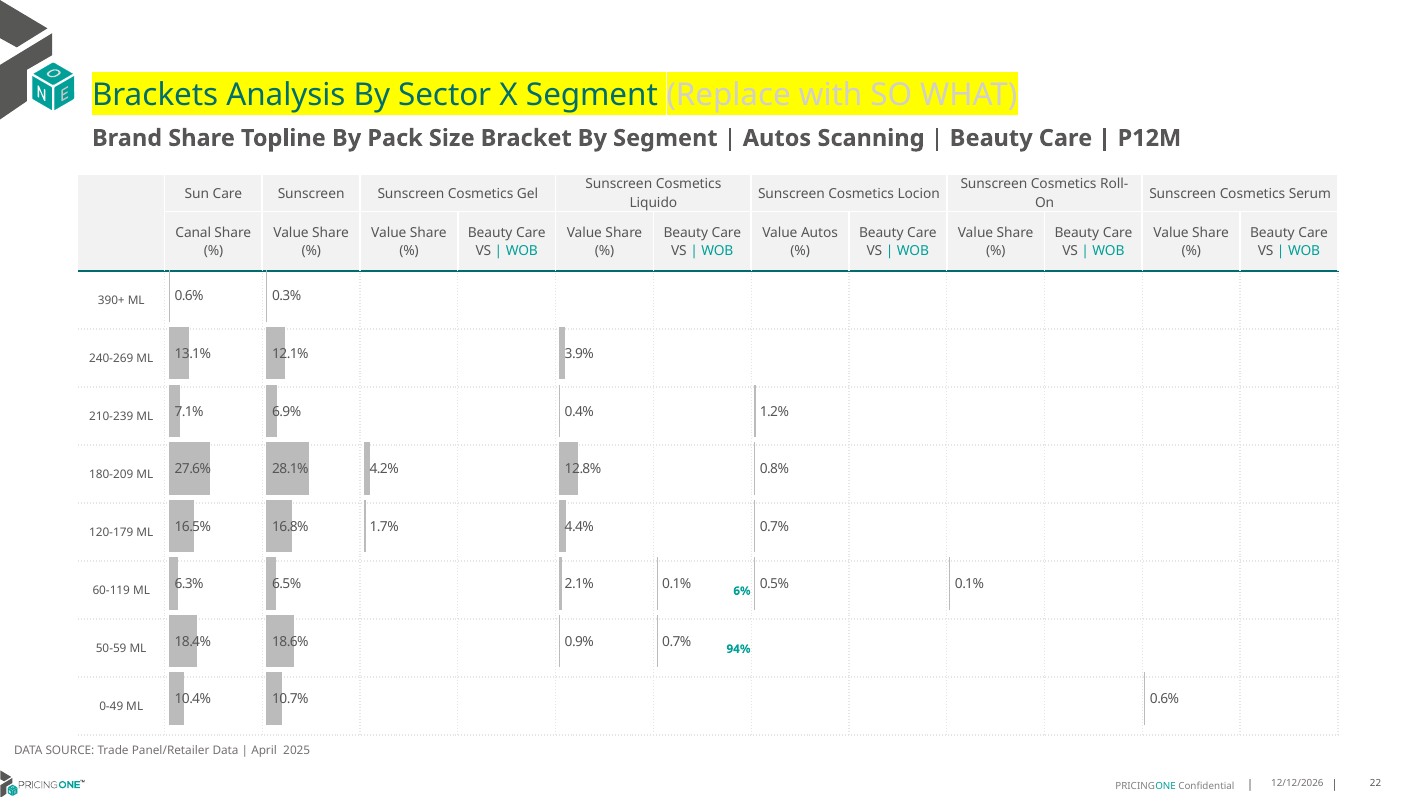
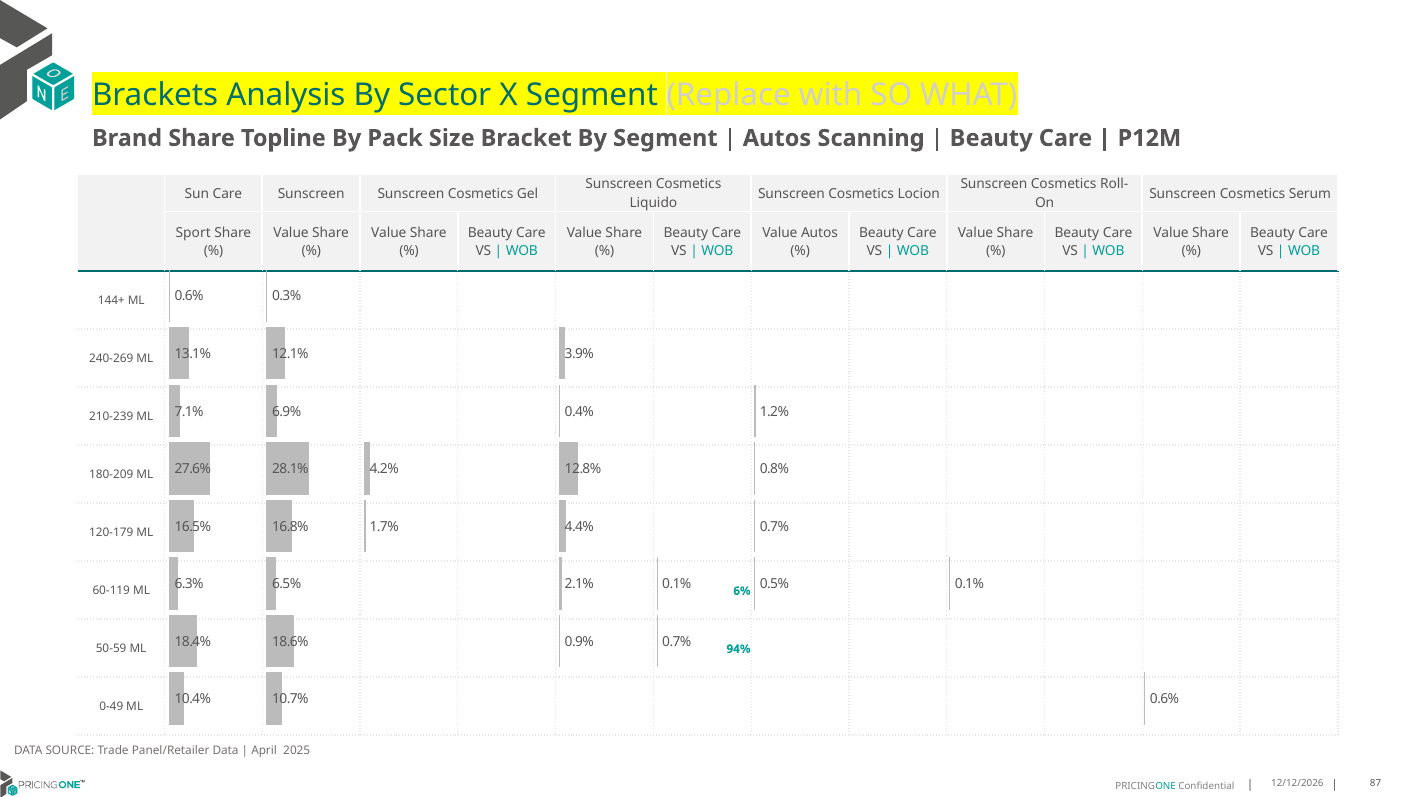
Canal: Canal -> Sport
390+: 390+ -> 144+
22: 22 -> 87
